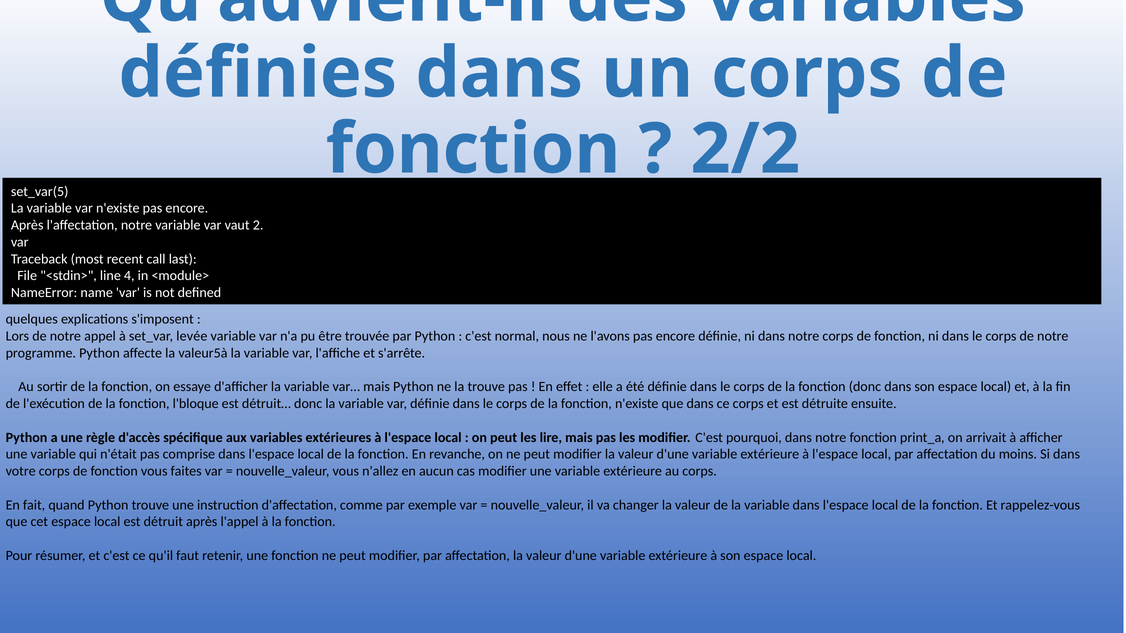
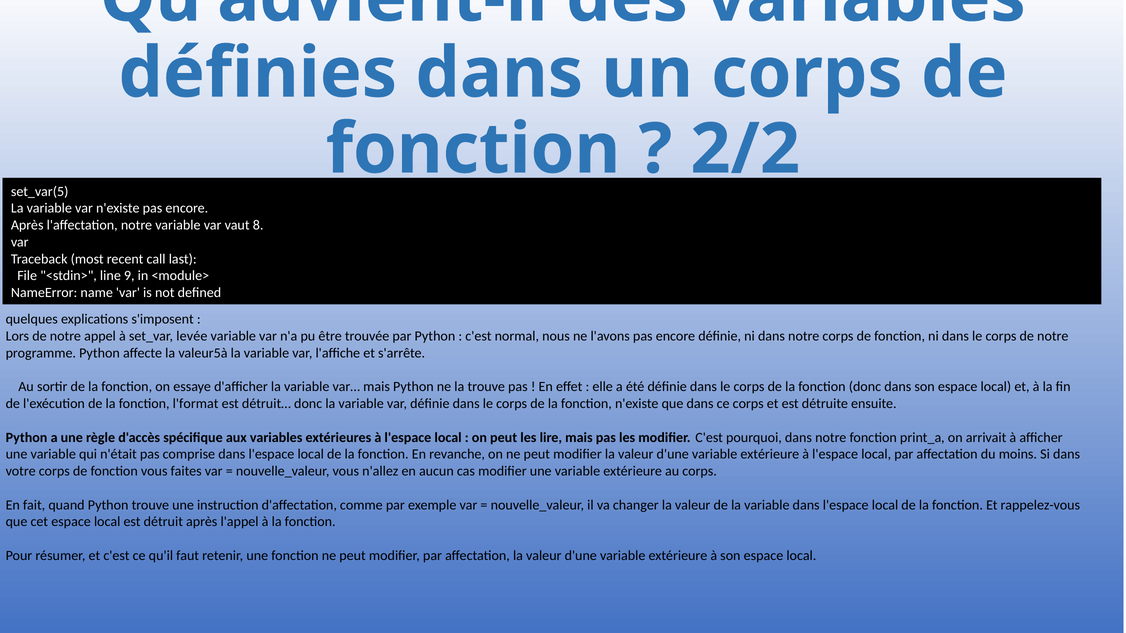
2: 2 -> 8
4: 4 -> 9
l'bloque: l'bloque -> l'format
